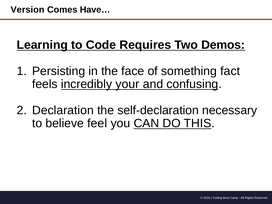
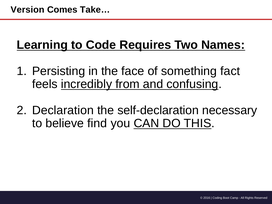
Have…: Have… -> Take…
Demos: Demos -> Names
your: your -> from
feel: feel -> find
